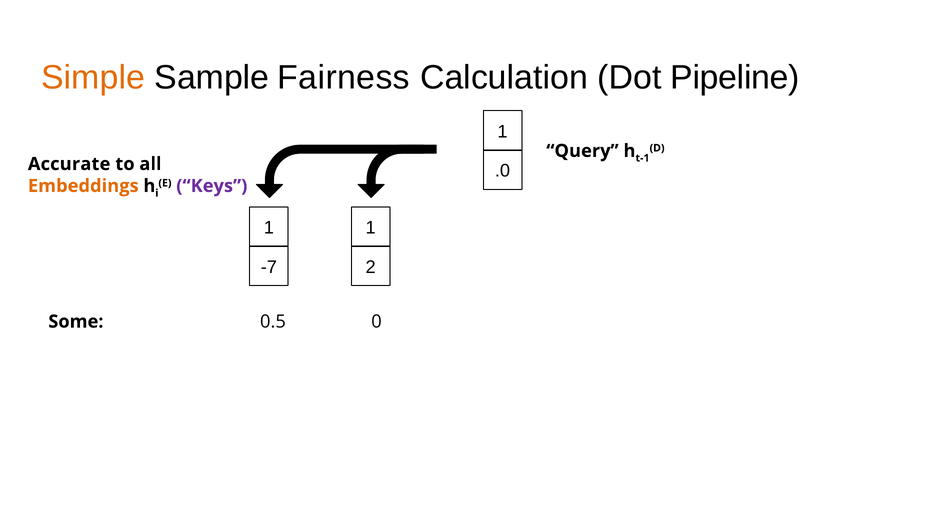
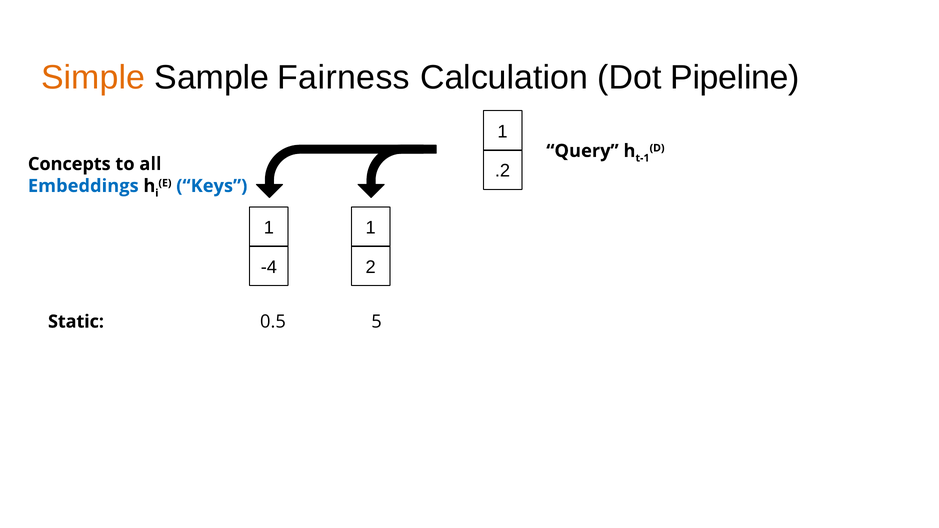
Accurate: Accurate -> Concepts
.0: .0 -> .2
Embeddings colour: orange -> blue
Keys colour: purple -> blue
-7: -7 -> -4
Some: Some -> Static
0: 0 -> 5
